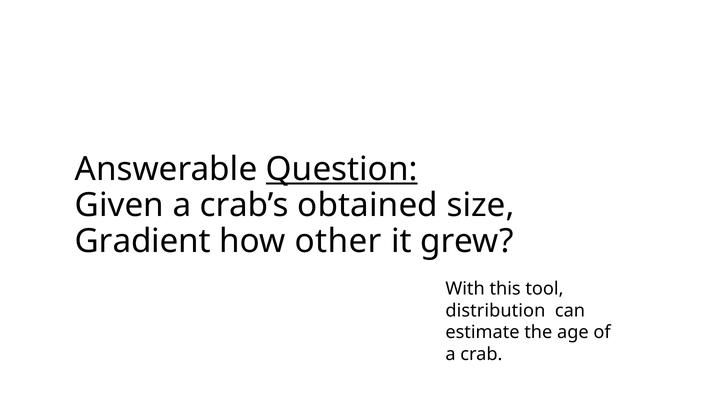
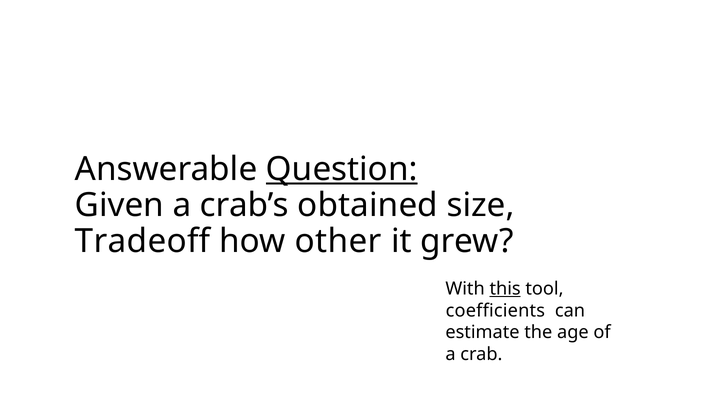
Gradient: Gradient -> Tradeoff
this underline: none -> present
distribution: distribution -> coefficients
